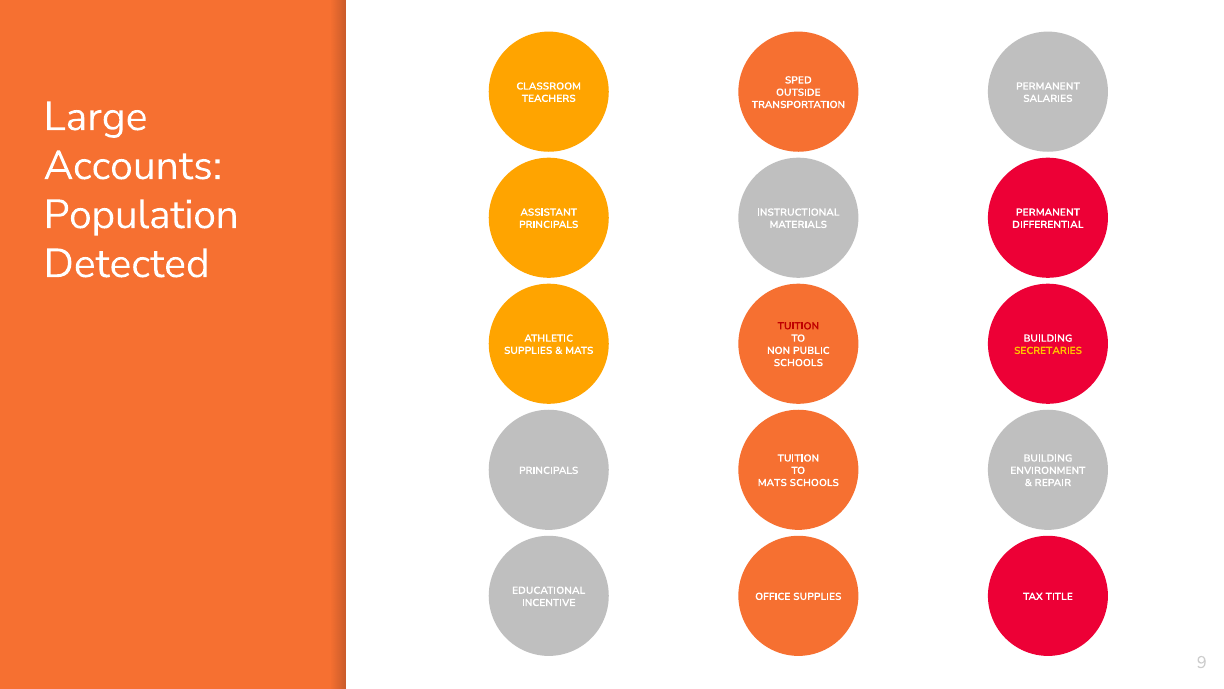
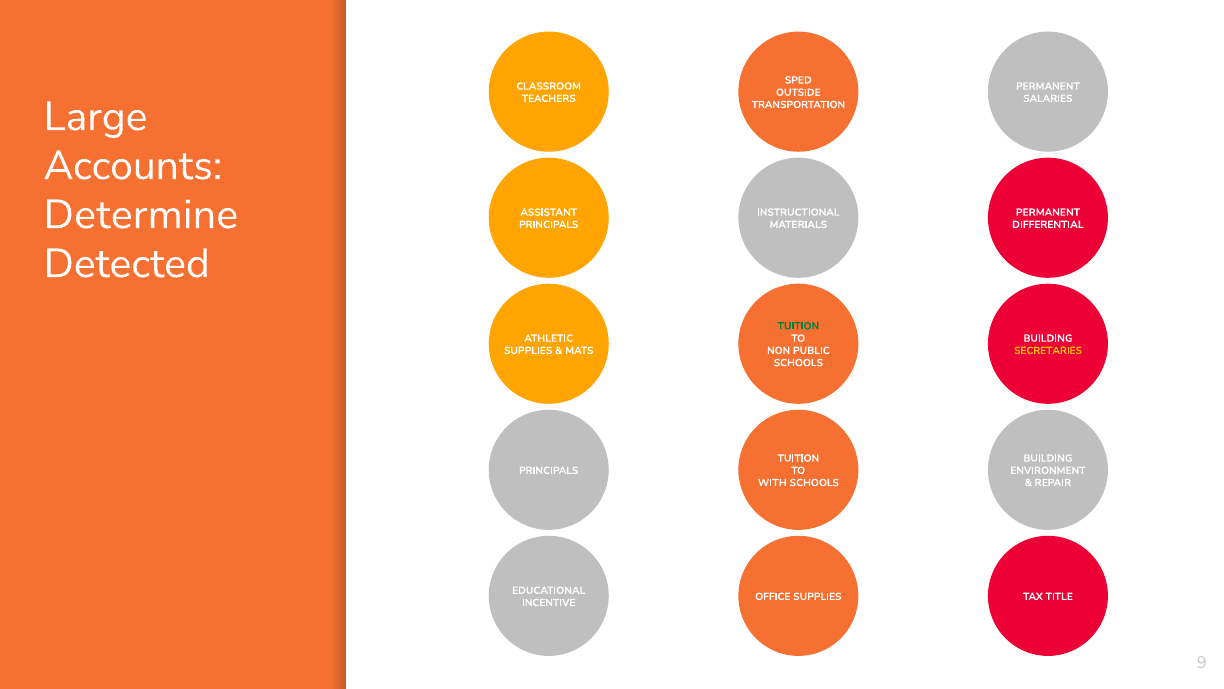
Population: Population -> Determine
TUITION at (798, 326) colour: red -> green
MATS at (772, 482): MATS -> WITH
